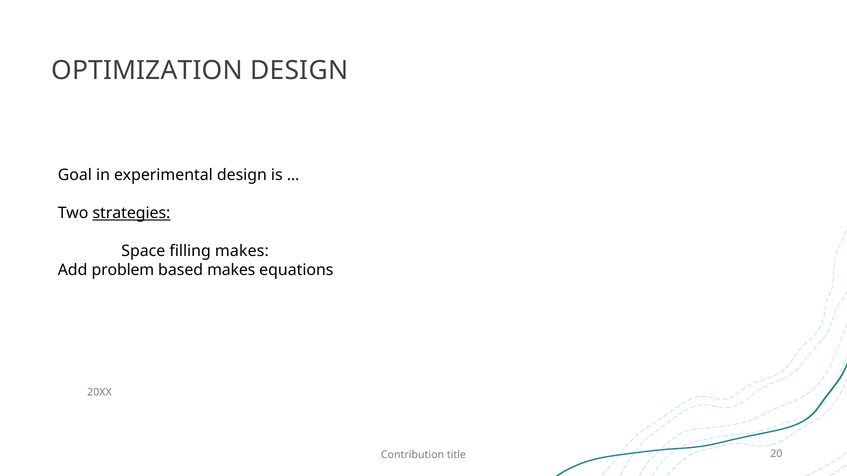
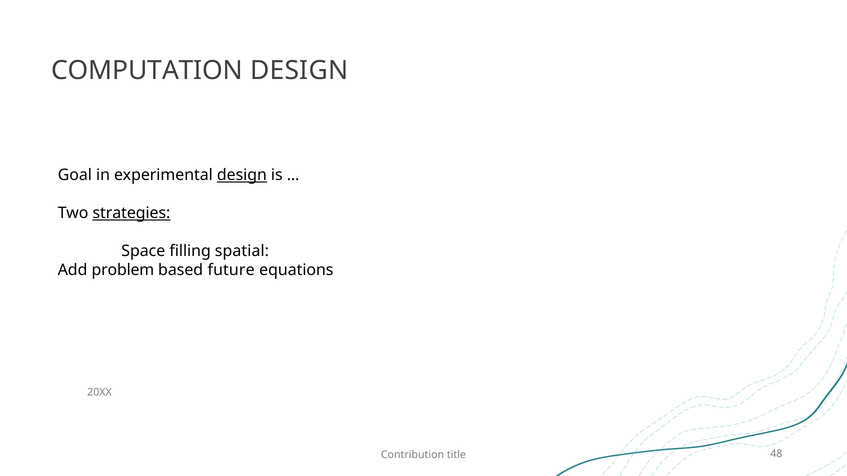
OPTIMIZATION: OPTIMIZATION -> COMPUTATION
design at (242, 175) underline: none -> present
filling makes: makes -> spatial
based makes: makes -> future
20: 20 -> 48
